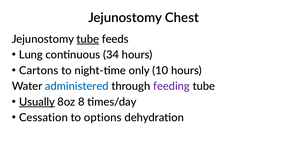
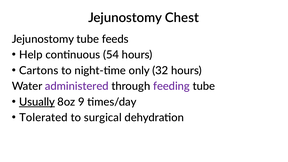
tube at (88, 39) underline: present -> none
Lung: Lung -> Help
34: 34 -> 54
10: 10 -> 32
administered colour: blue -> purple
8: 8 -> 9
Cessation: Cessation -> Tolerated
options: options -> surgical
